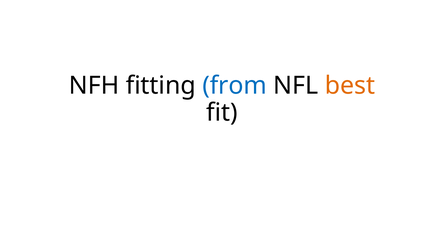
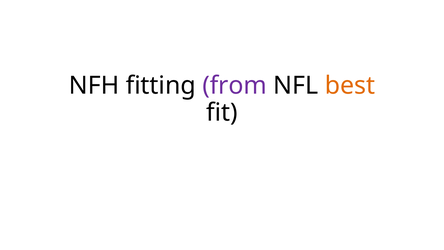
from colour: blue -> purple
